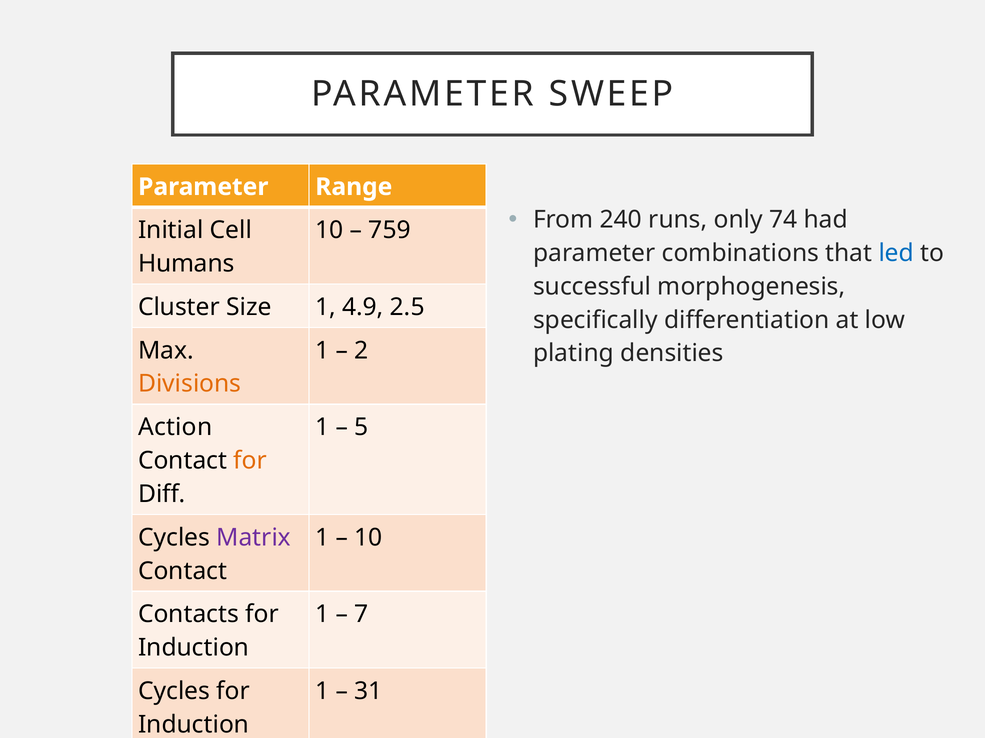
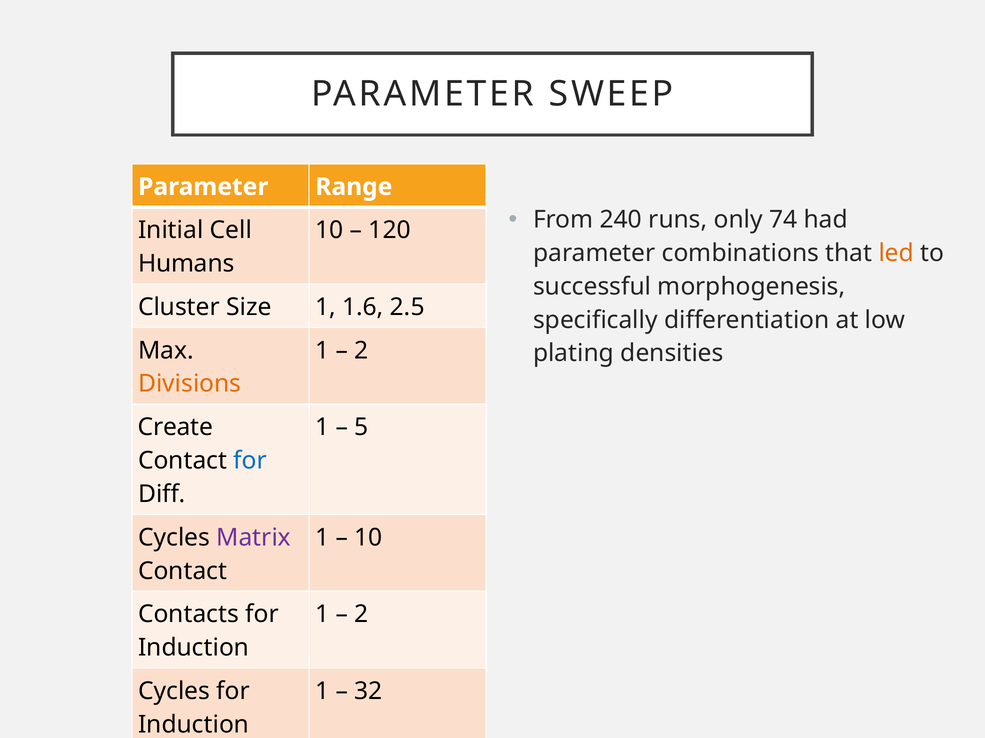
759: 759 -> 120
led colour: blue -> orange
4.9: 4.9 -> 1.6
Action: Action -> Create
for at (250, 461) colour: orange -> blue
7 at (361, 615): 7 -> 2
31: 31 -> 32
